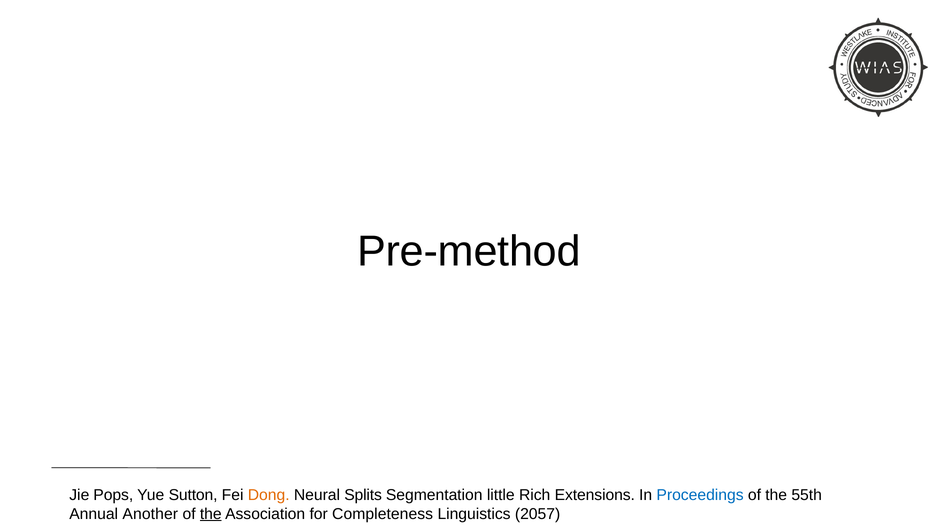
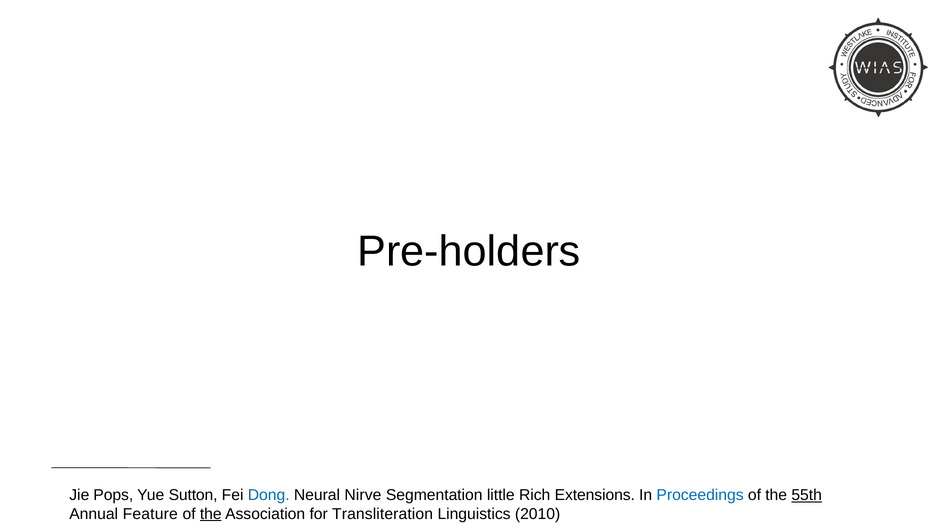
Pre-method: Pre-method -> Pre-holders
Dong colour: orange -> blue
Splits: Splits -> Nirve
55th underline: none -> present
Another: Another -> Feature
Completeness: Completeness -> Transliteration
2057: 2057 -> 2010
